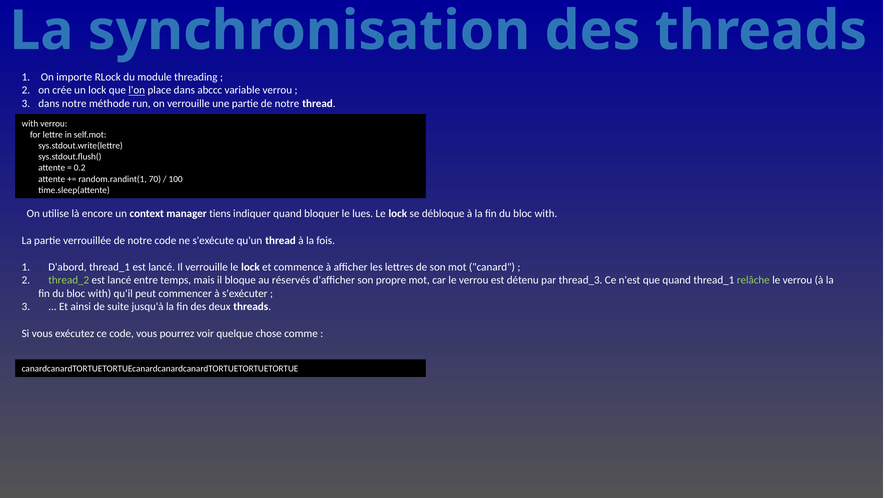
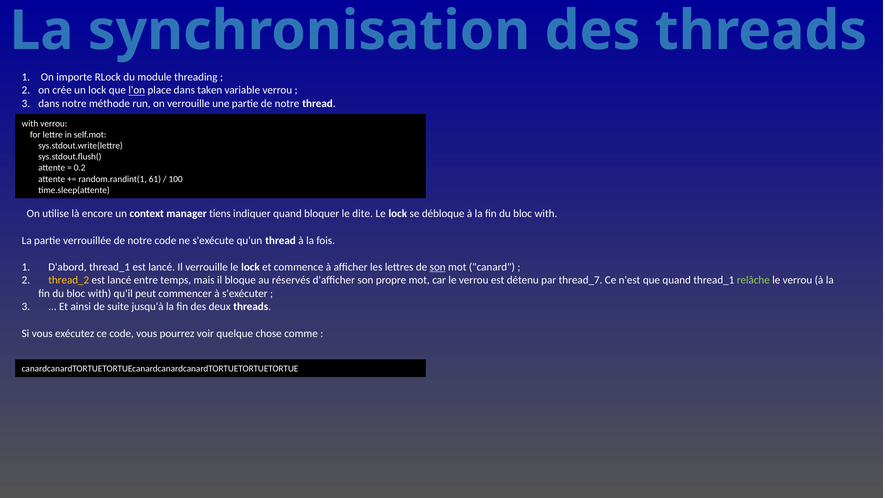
abccc: abccc -> taken
70: 70 -> 61
lues: lues -> dite
son at (438, 267) underline: none -> present
thread_2 colour: light green -> yellow
thread_3: thread_3 -> thread_7
